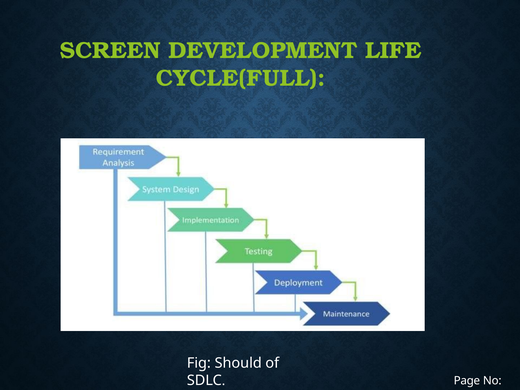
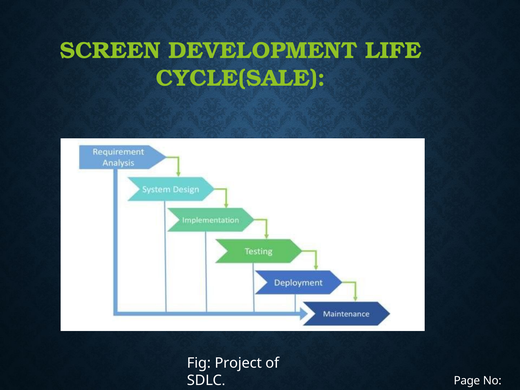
CYCLE(FULL: CYCLE(FULL -> CYCLE(SALE
Should: Should -> Project
